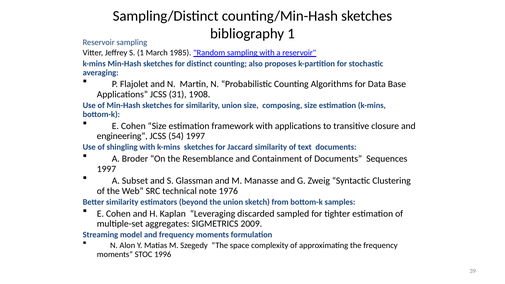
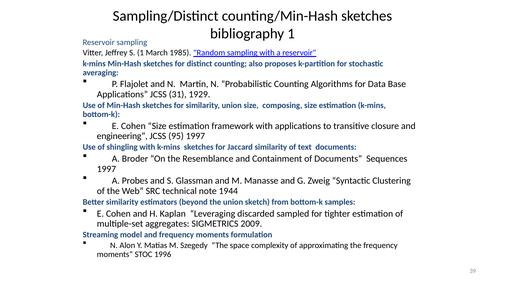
1908: 1908 -> 1929
54: 54 -> 95
Subset: Subset -> Probes
1976: 1976 -> 1944
